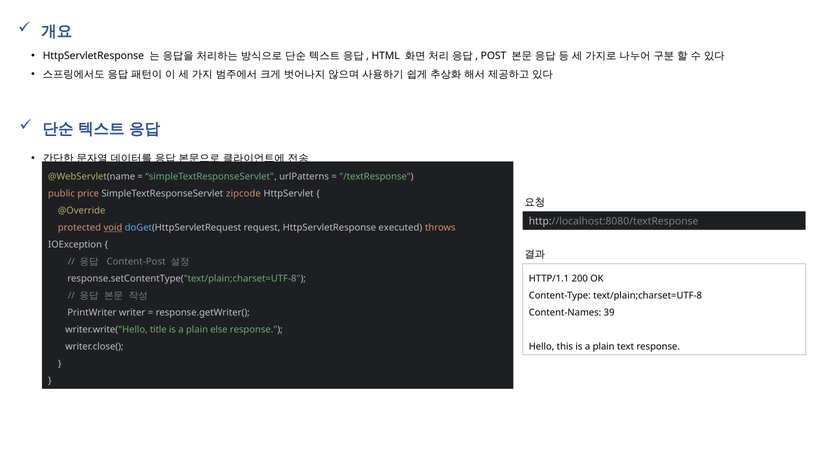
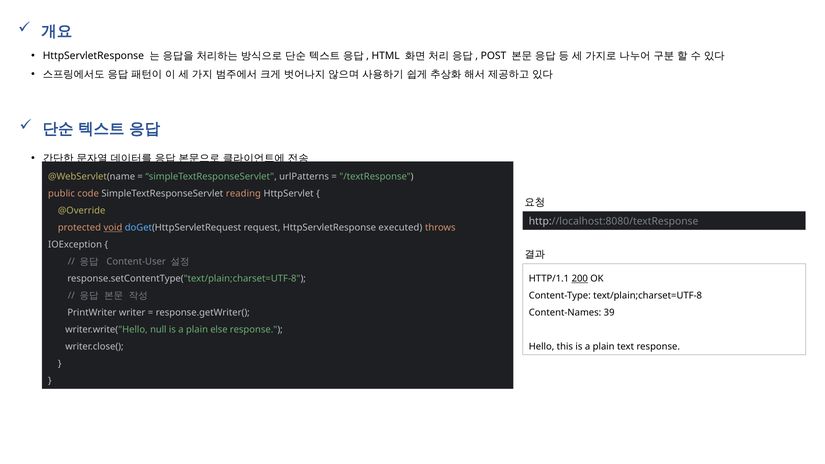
price: price -> code
zipcode: zipcode -> reading
Content-Post: Content-Post -> Content-User
200 underline: none -> present
title: title -> null
